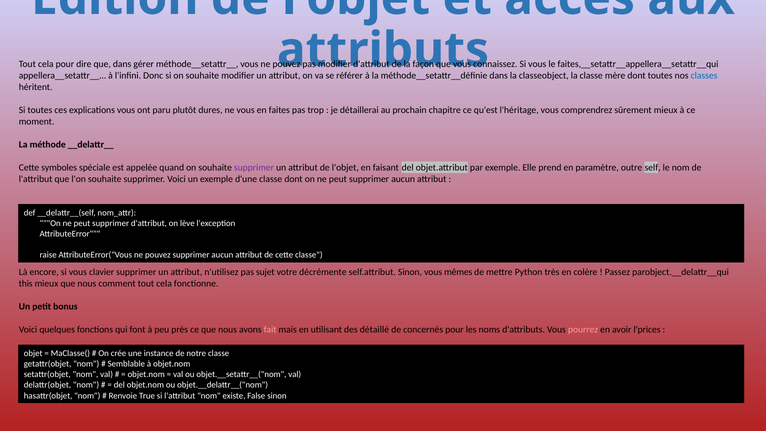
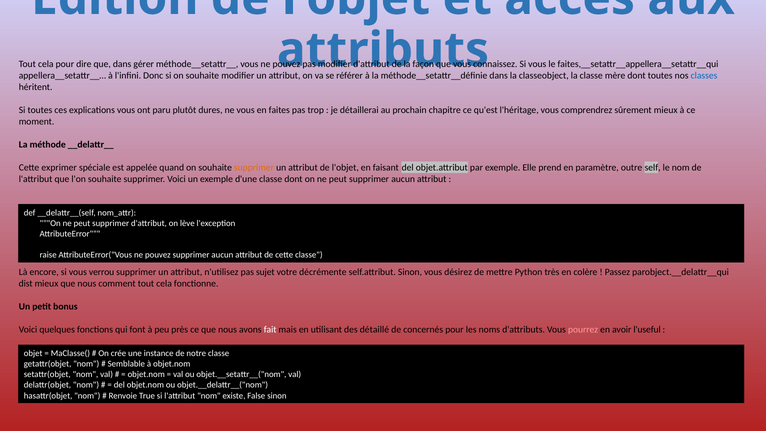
symboles: symboles -> exprimer
supprimer at (254, 167) colour: purple -> orange
clavier: clavier -> verrou
mêmes: mêmes -> désirez
this: this -> dist
fait colour: pink -> white
l'prices: l'prices -> l'useful
